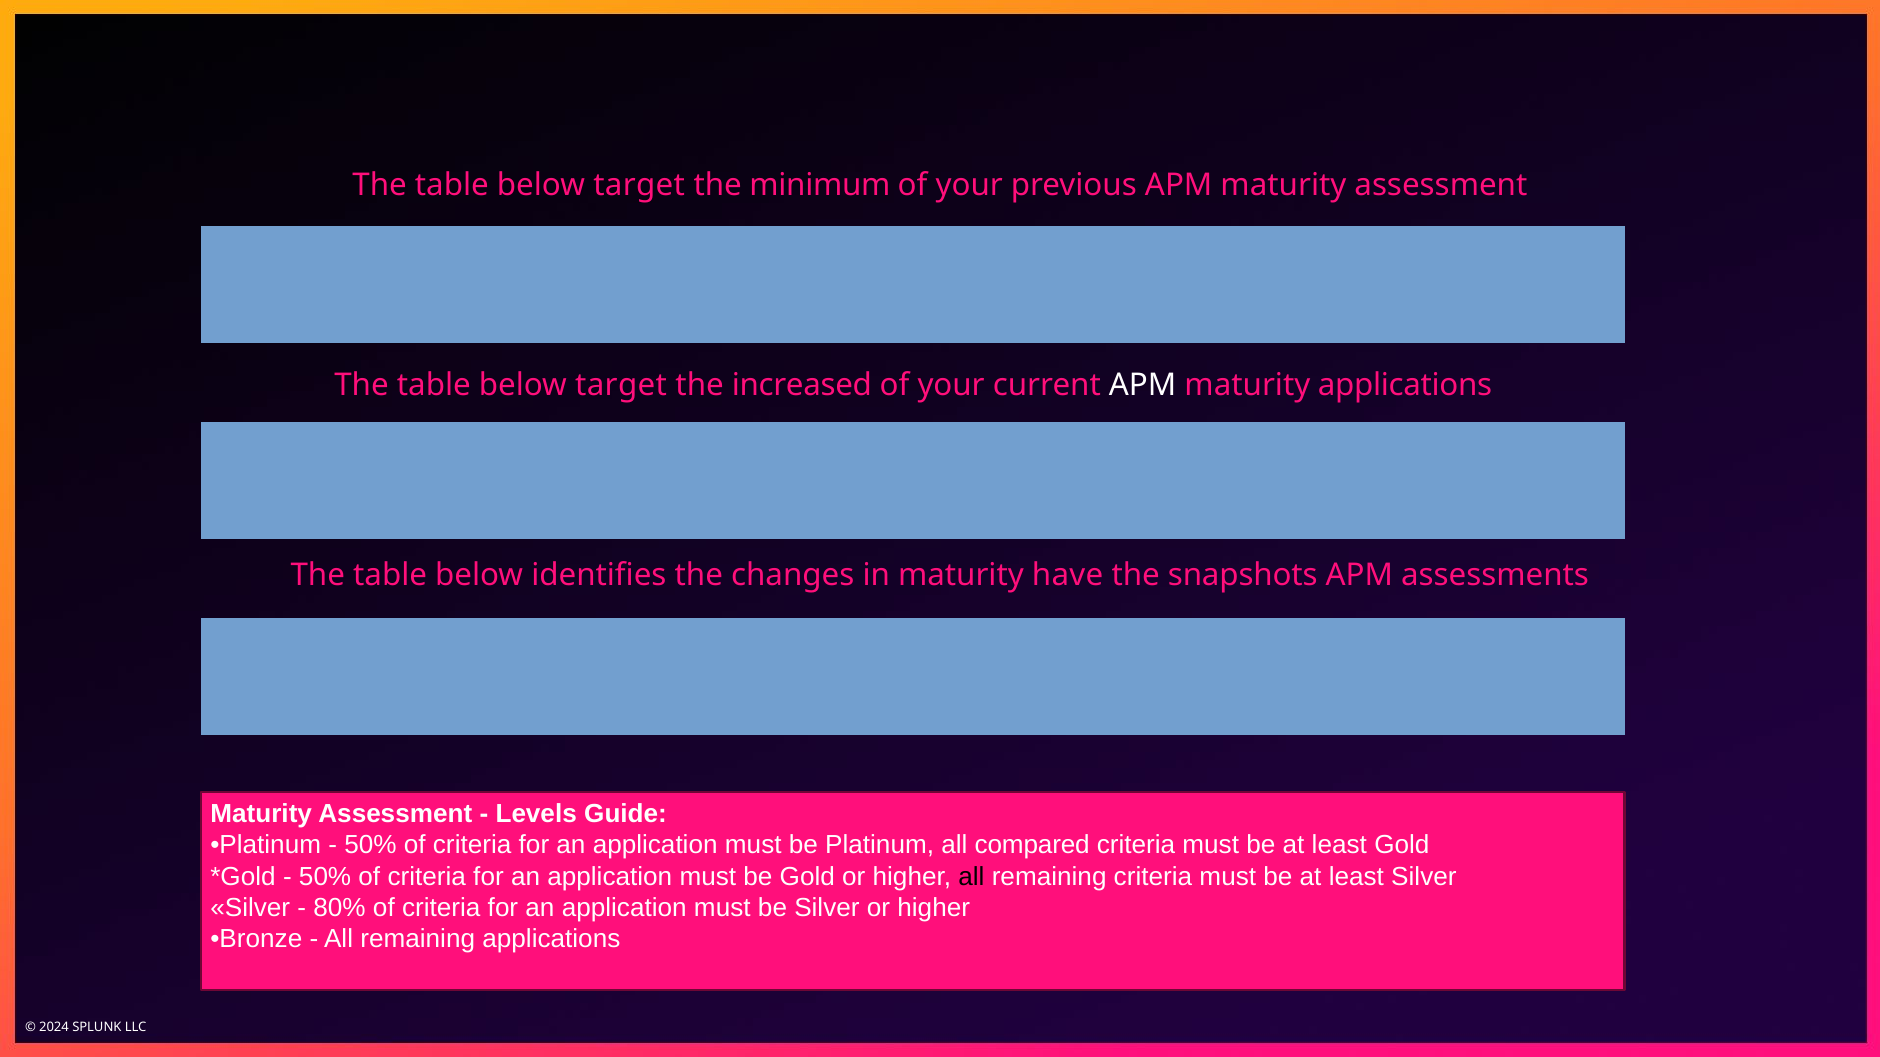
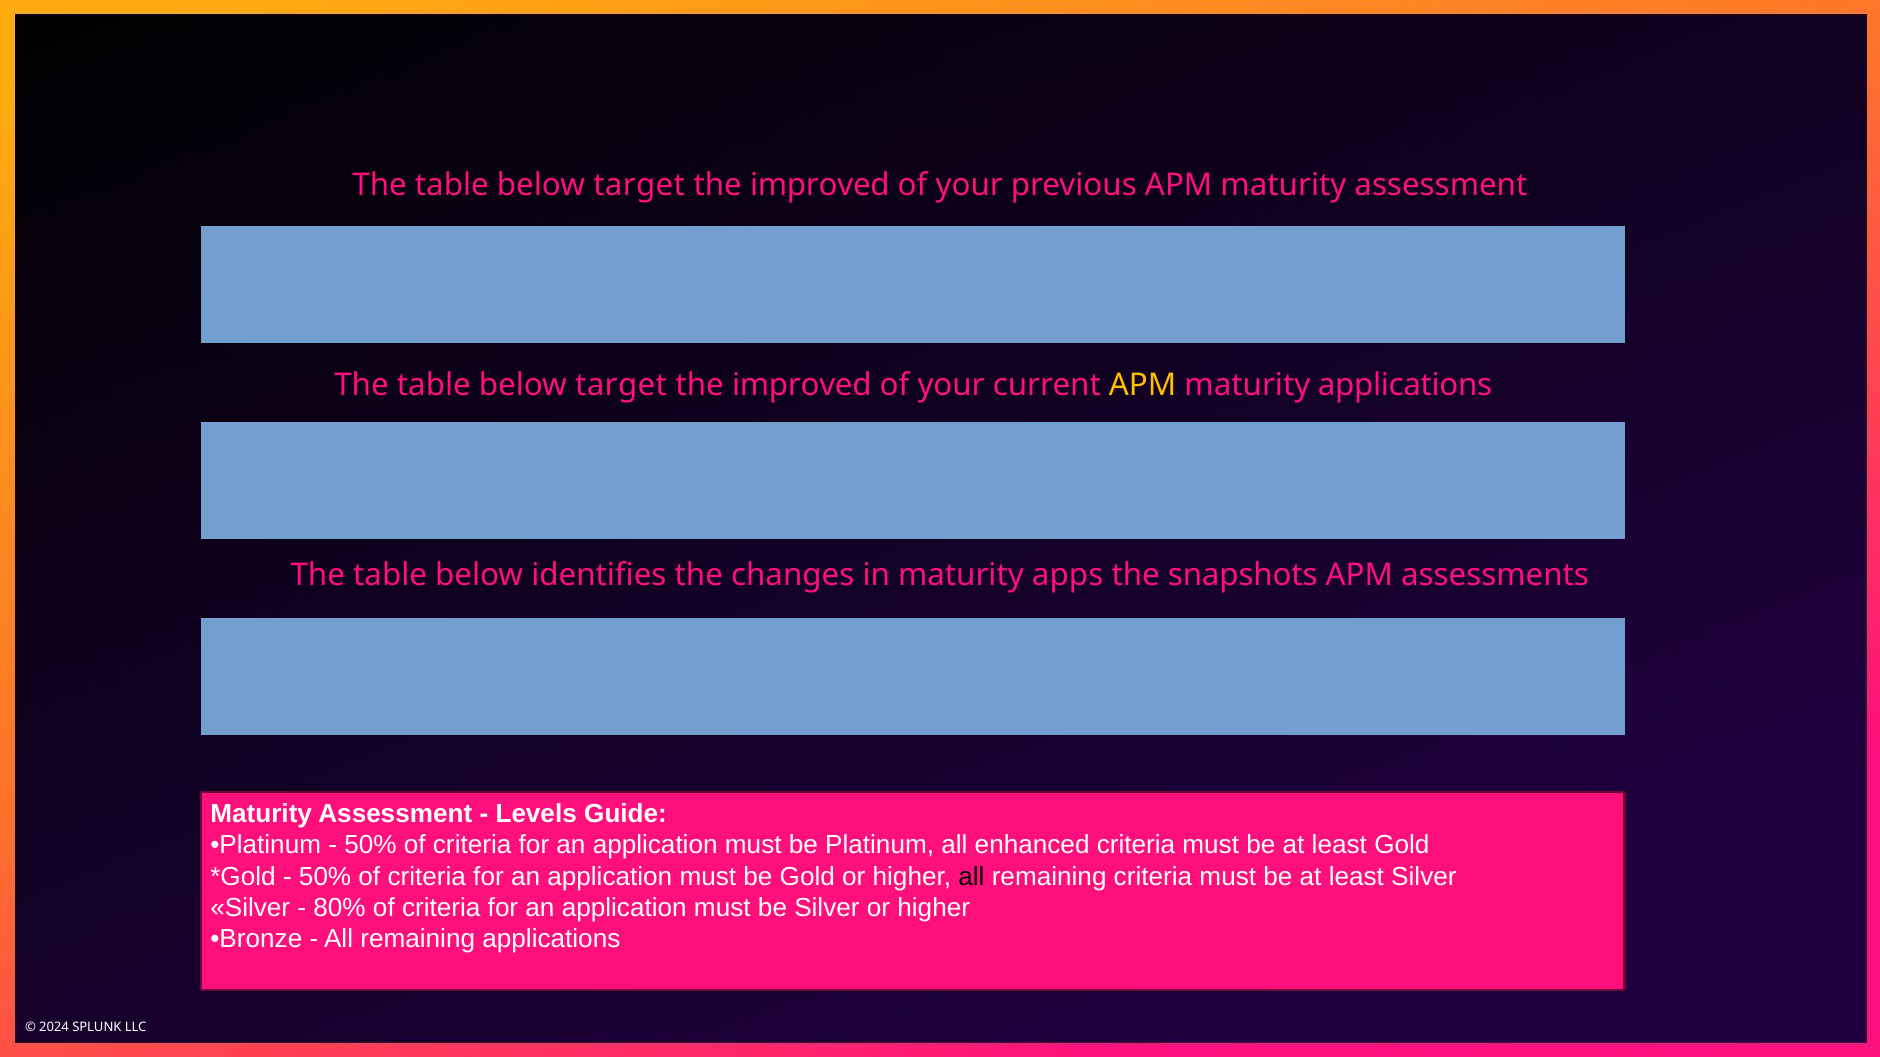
minimum at (820, 185): minimum -> improved
increased at (802, 385): increased -> improved
APM at (1143, 385) colour: white -> yellow
have: have -> apps
compared: compared -> enhanced
